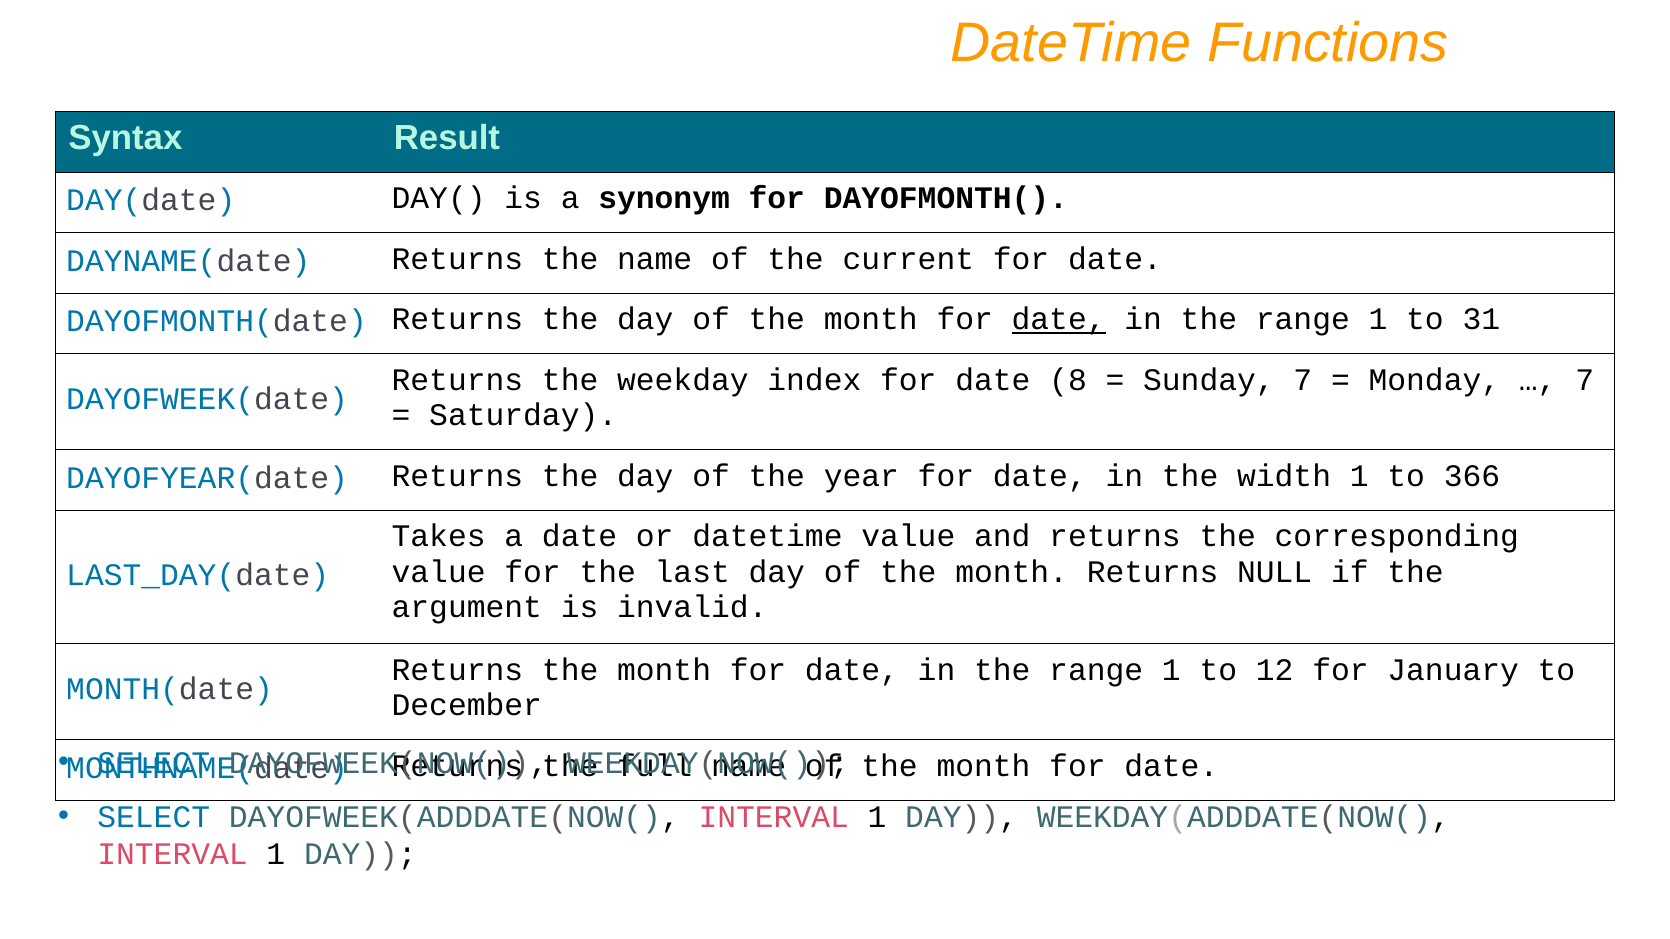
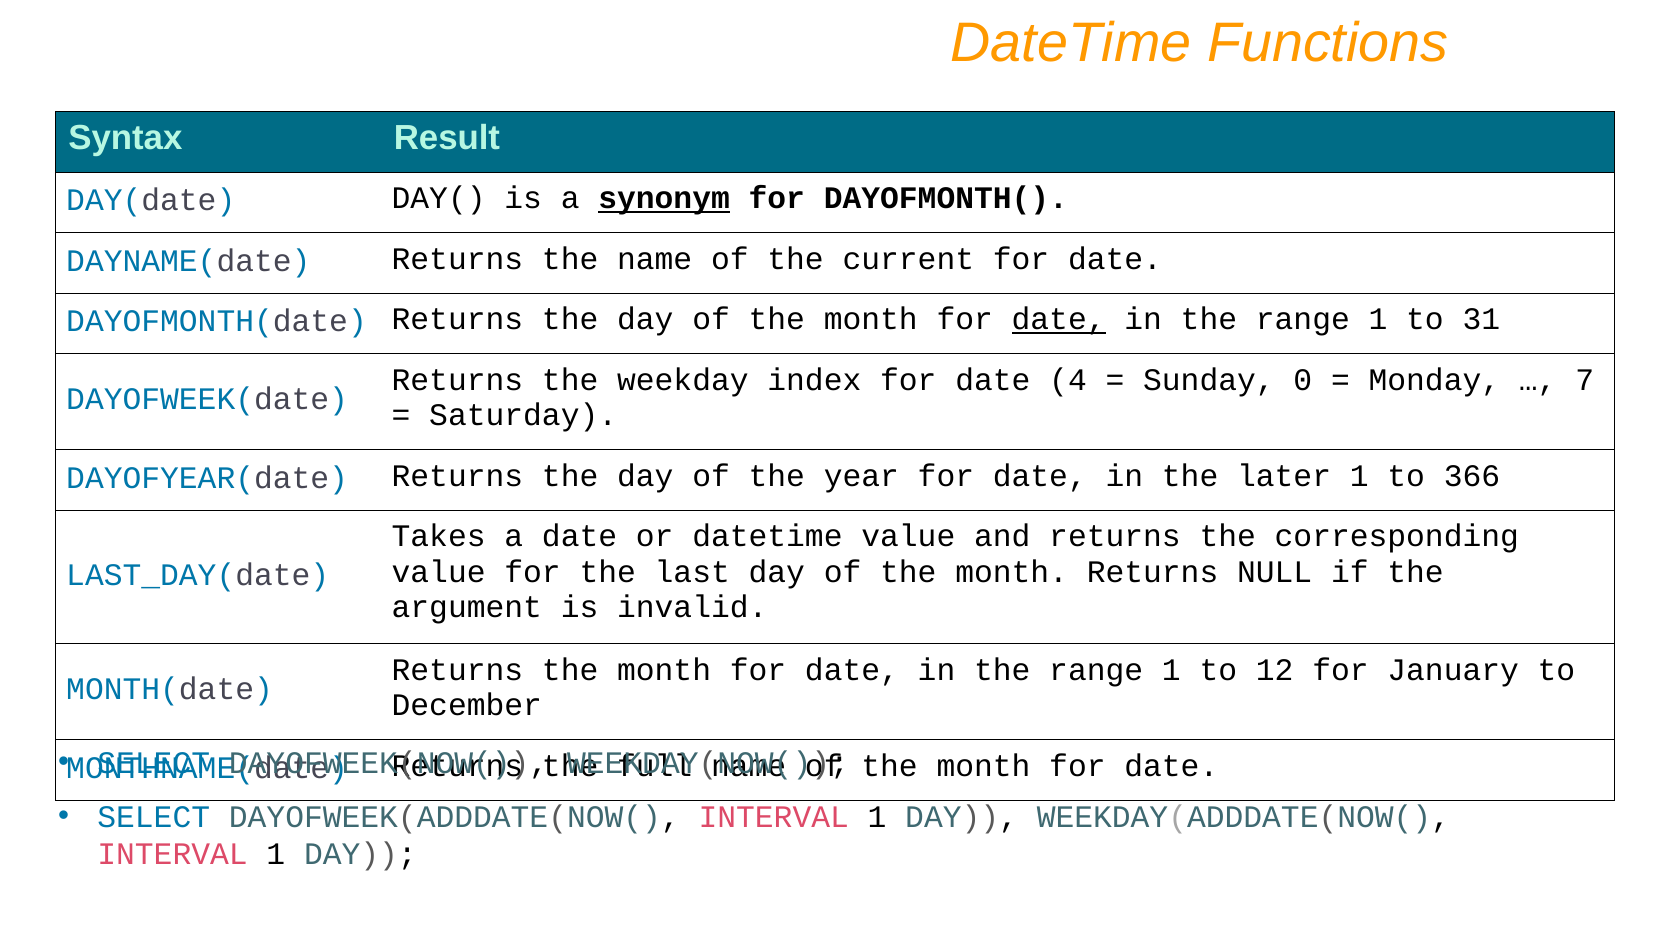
synonym underline: none -> present
8: 8 -> 4
Sunday 7: 7 -> 0
width: width -> later
